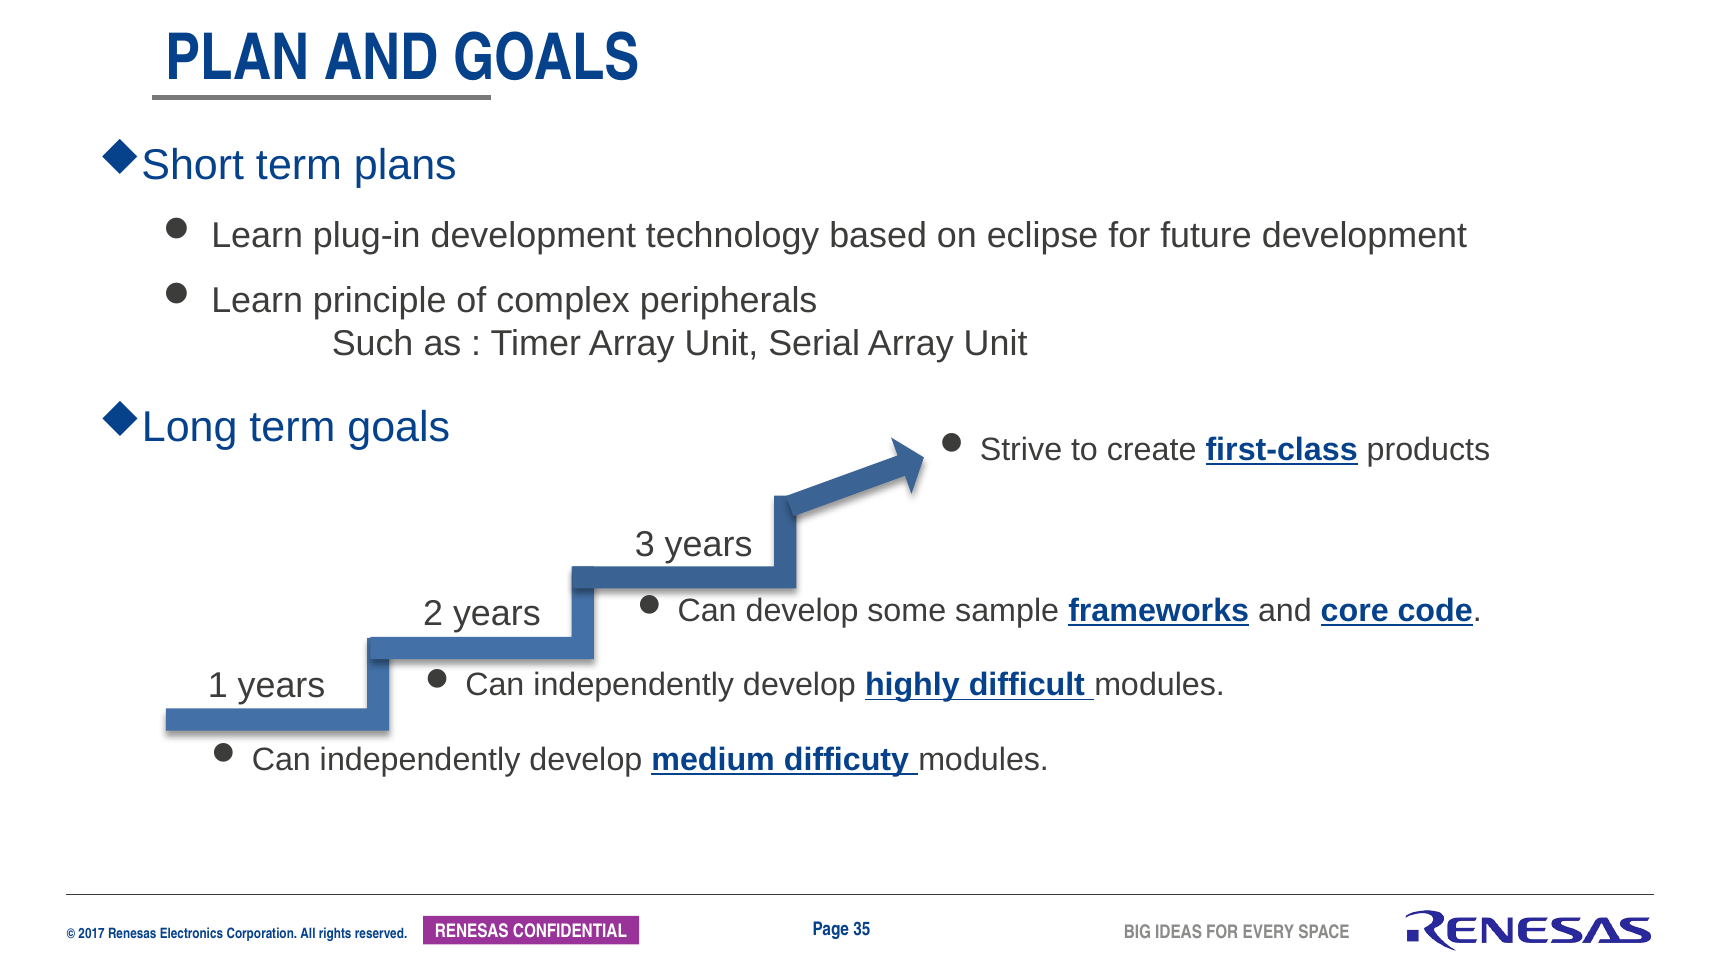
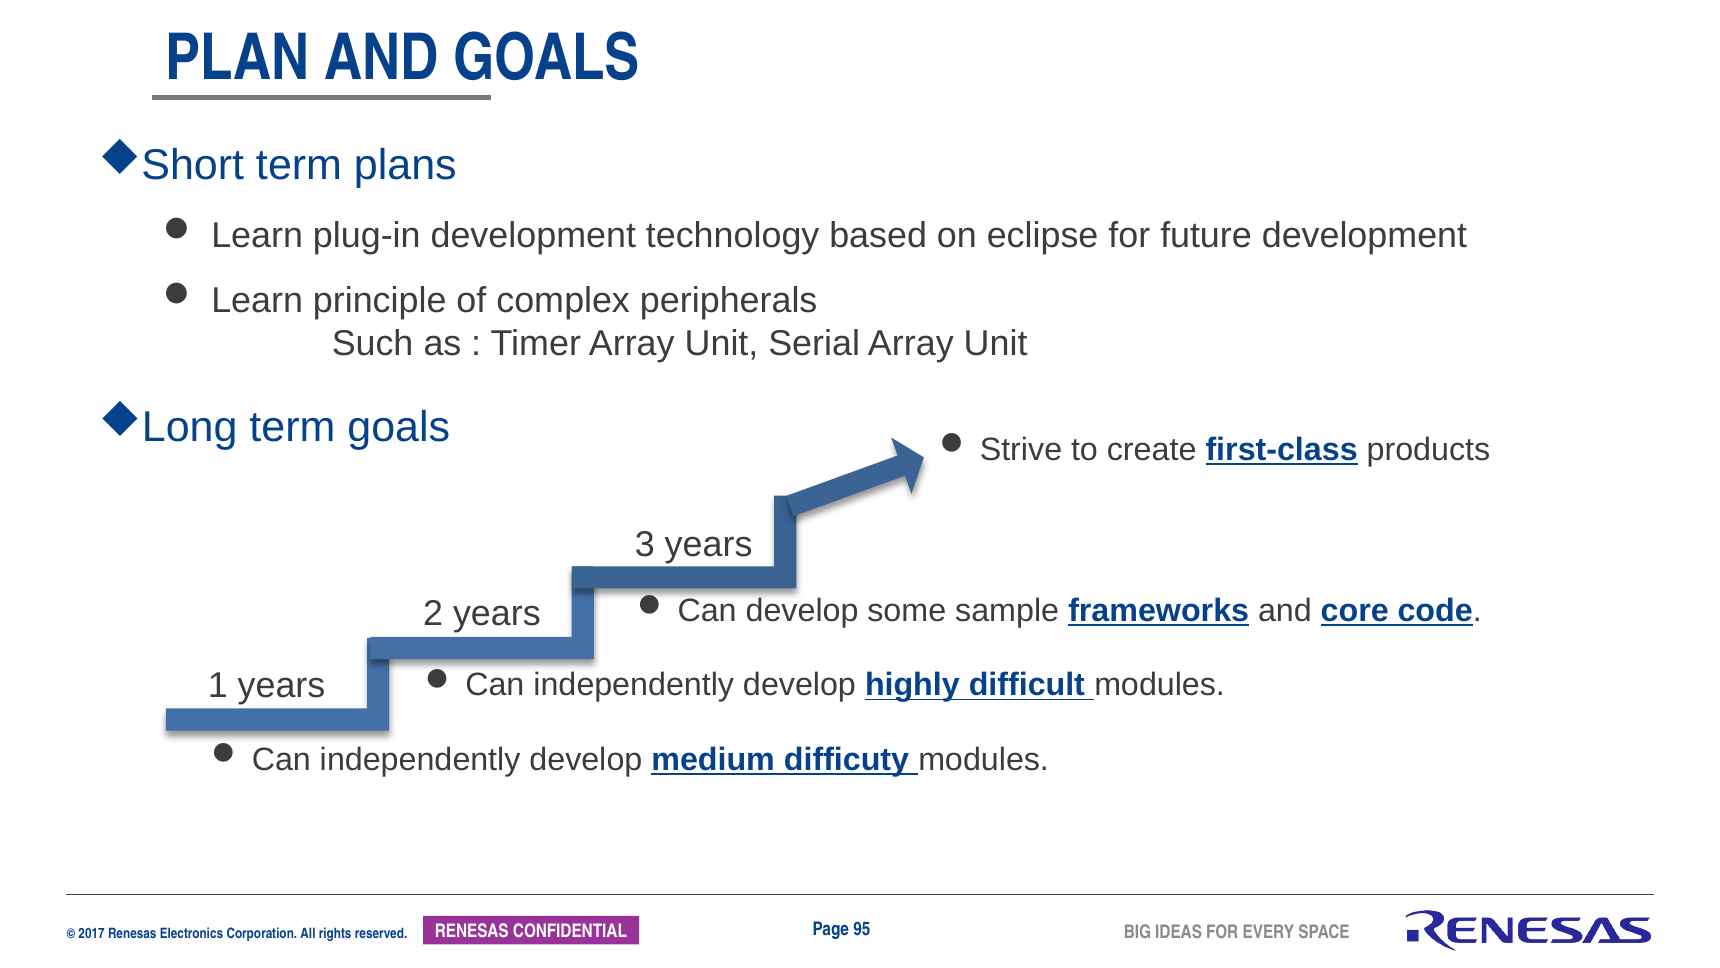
35: 35 -> 95
